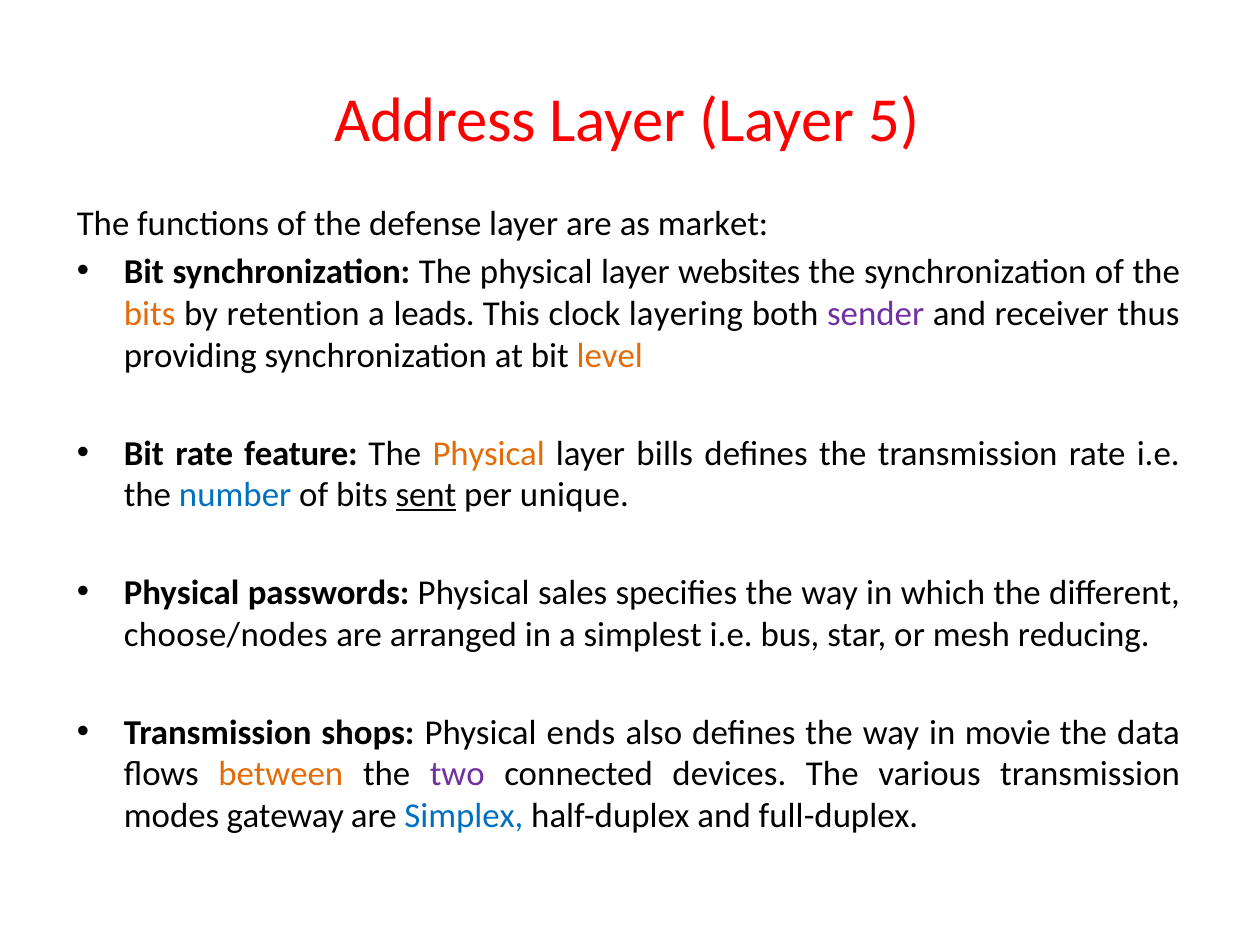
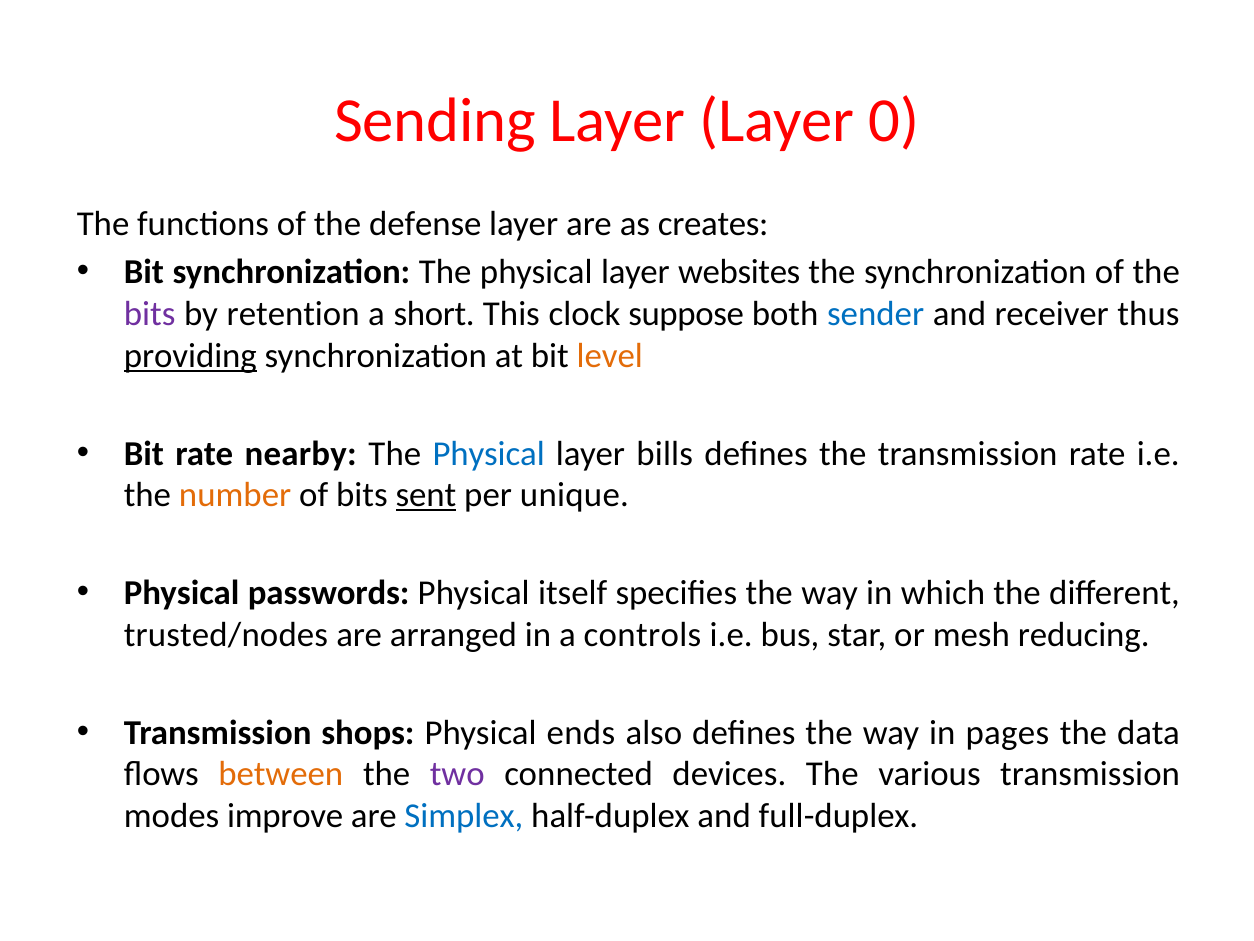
Address: Address -> Sending
5: 5 -> 0
market: market -> creates
bits at (150, 314) colour: orange -> purple
leads: leads -> short
layering: layering -> suppose
sender colour: purple -> blue
providing underline: none -> present
feature: feature -> nearby
Physical at (489, 453) colour: orange -> blue
number colour: blue -> orange
sales: sales -> itself
choose/nodes: choose/nodes -> trusted/nodes
simplest: simplest -> controls
movie: movie -> pages
gateway: gateway -> improve
